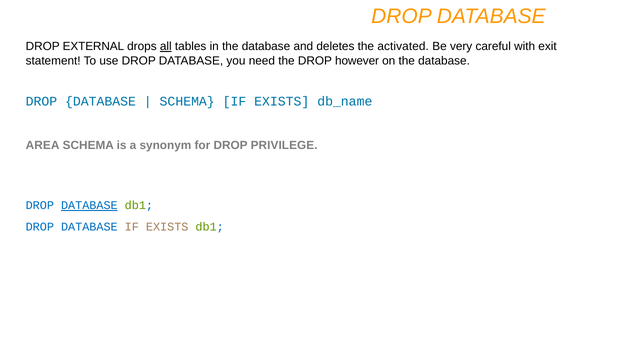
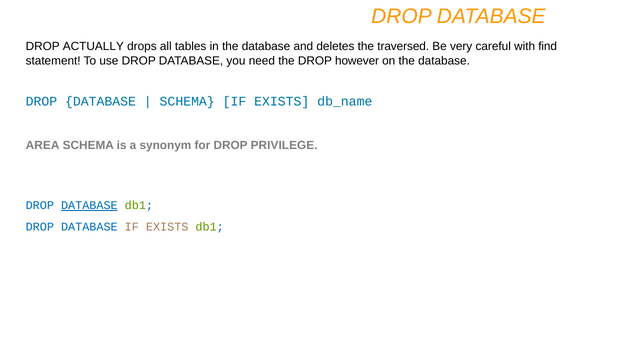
EXTERNAL: EXTERNAL -> ACTUALLY
all underline: present -> none
activated: activated -> traversed
exit: exit -> find
